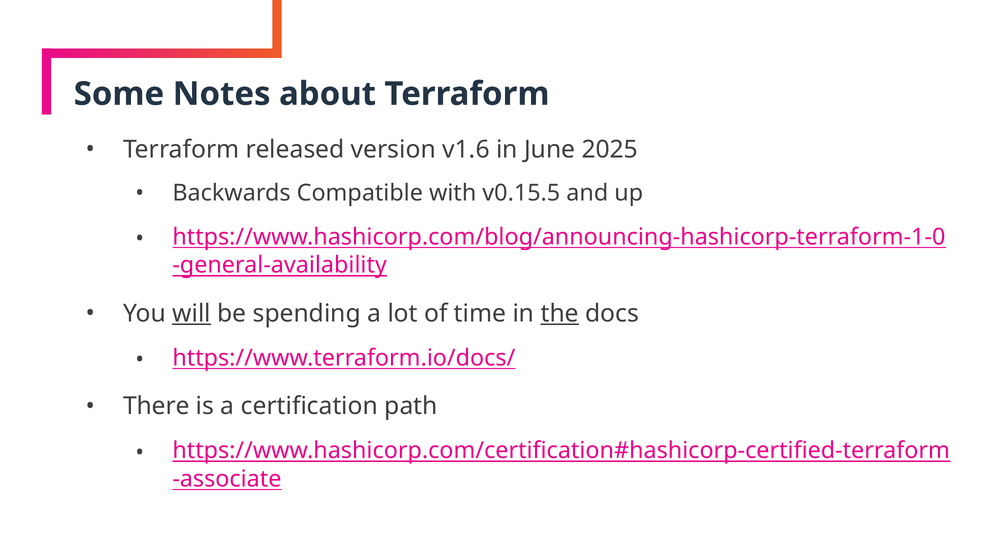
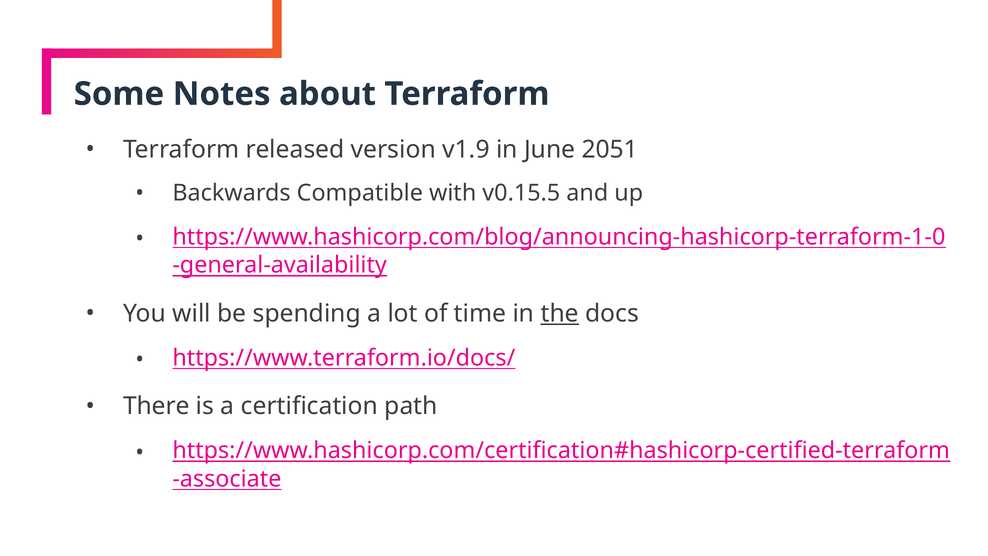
v1.6: v1.6 -> v1.9
2025: 2025 -> 2051
will underline: present -> none
